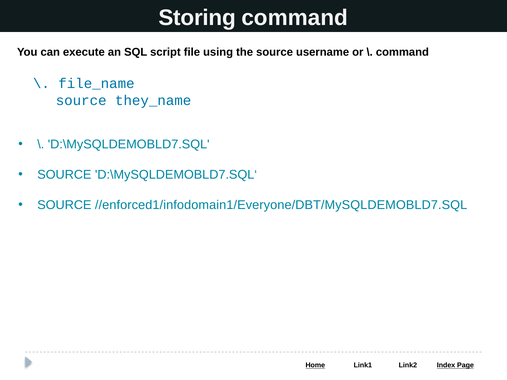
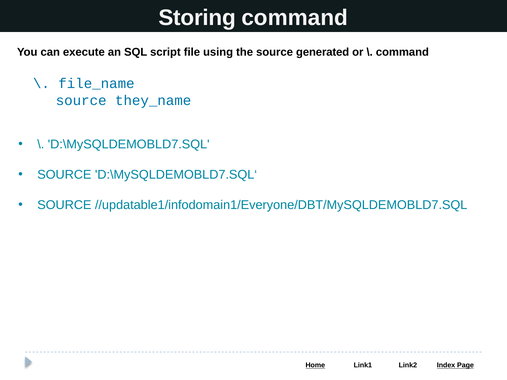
username: username -> generated
//enforced1/infodomain1/Everyone/DBT/MySQLDEMOBLD7.SQL: //enforced1/infodomain1/Everyone/DBT/MySQLDEMOBLD7.SQL -> //updatable1/infodomain1/Everyone/DBT/MySQLDEMOBLD7.SQL
